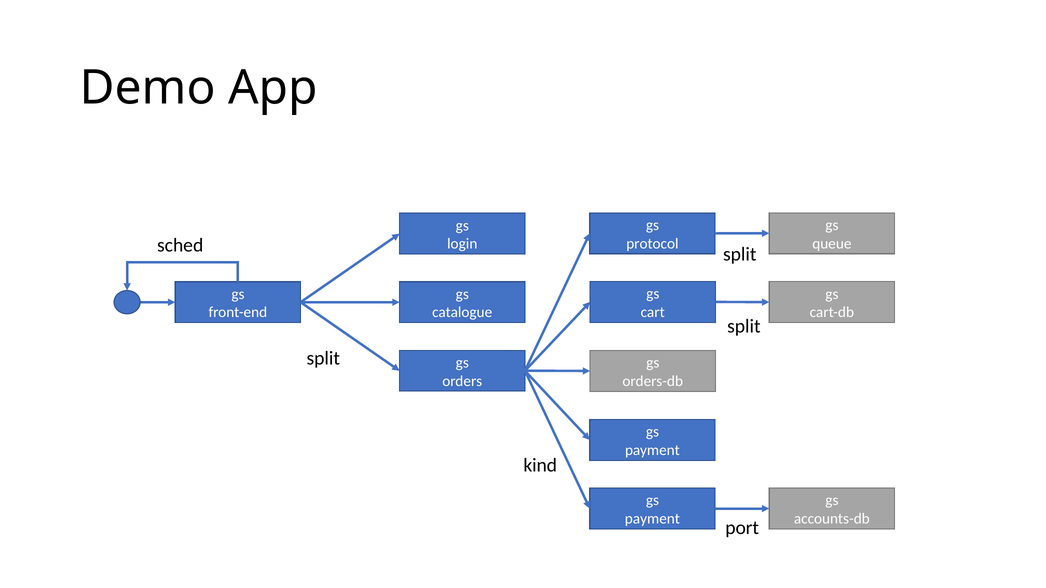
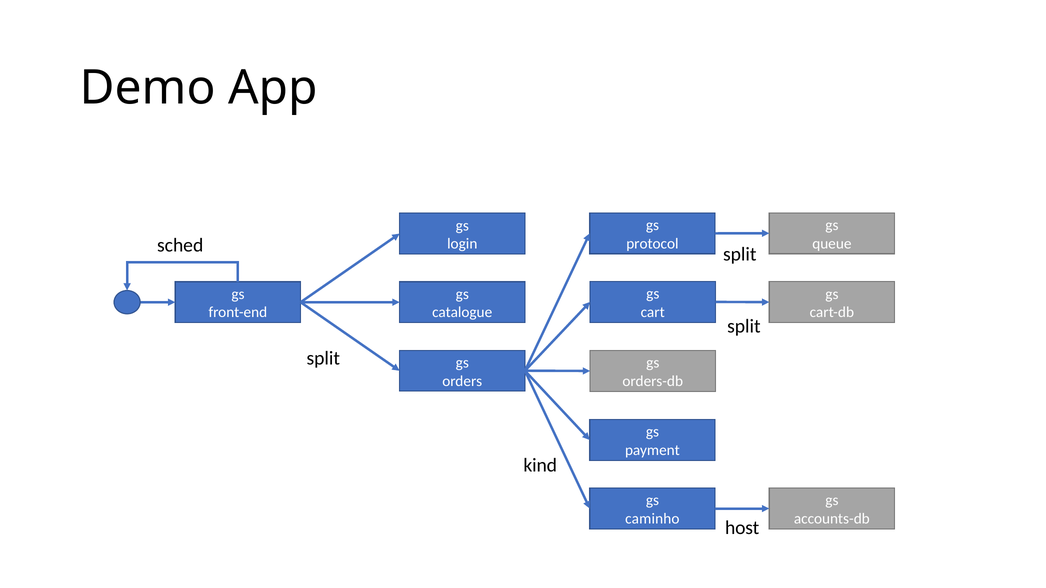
payment at (652, 519): payment -> caminho
port: port -> host
